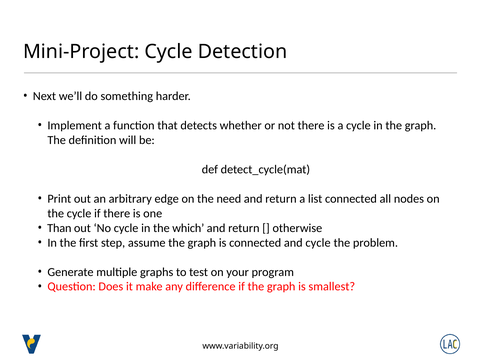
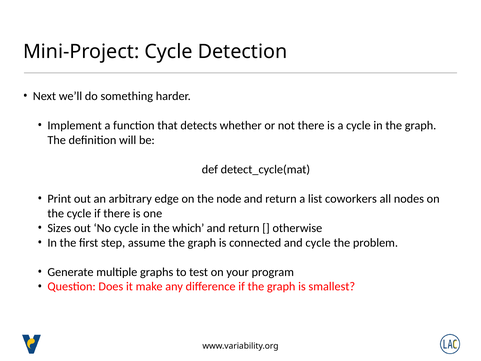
need: need -> node
list connected: connected -> coworkers
Than: Than -> Sizes
